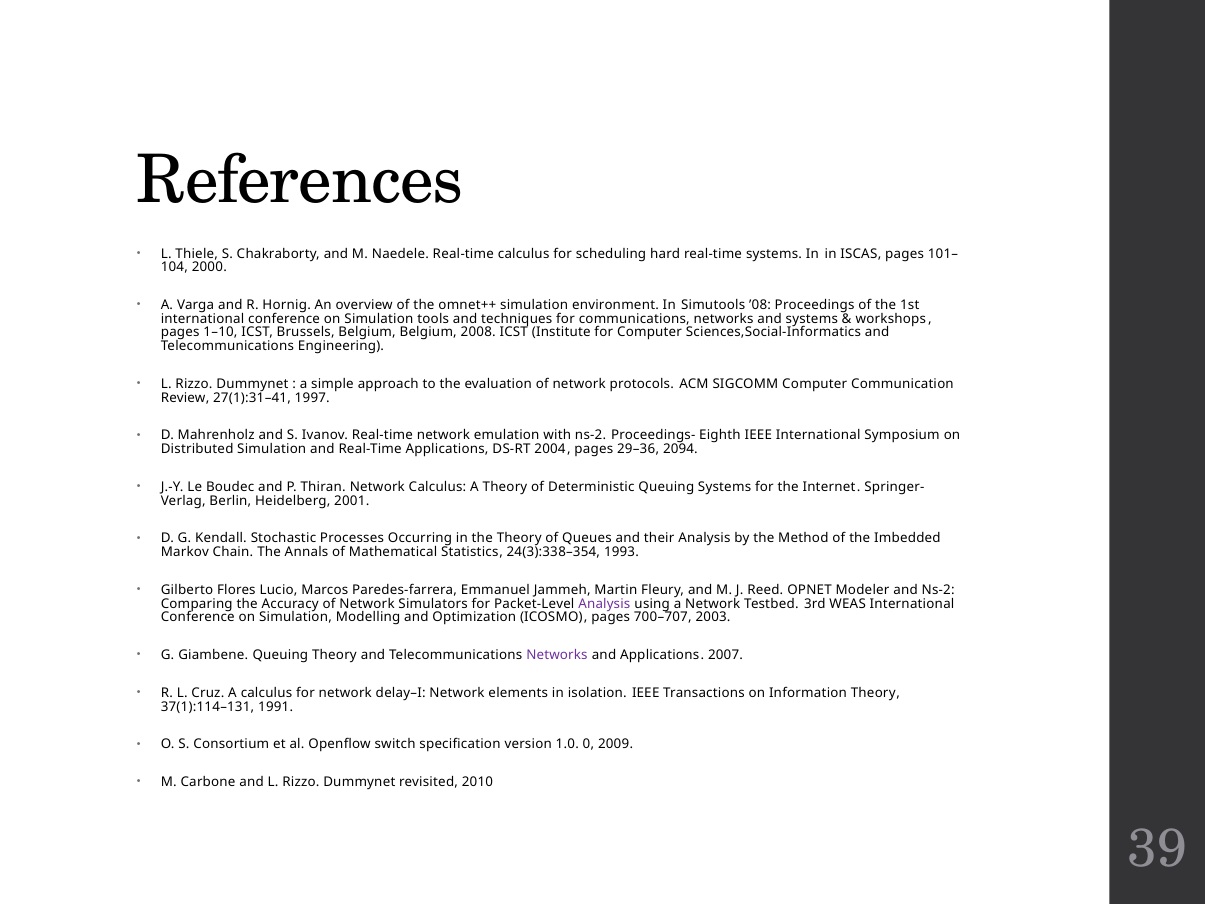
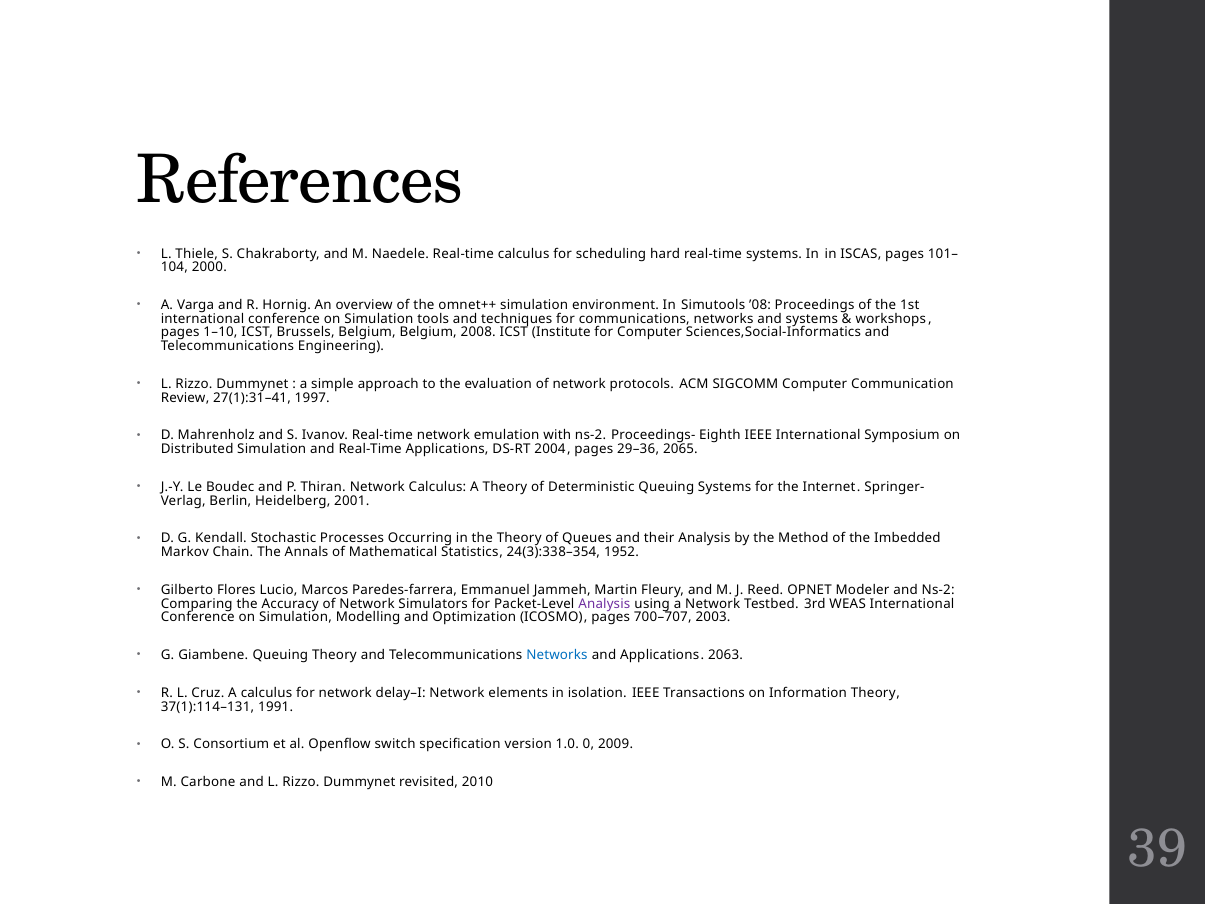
2094: 2094 -> 2065
1993: 1993 -> 1952
Networks at (557, 655) colour: purple -> blue
2007: 2007 -> 2063
